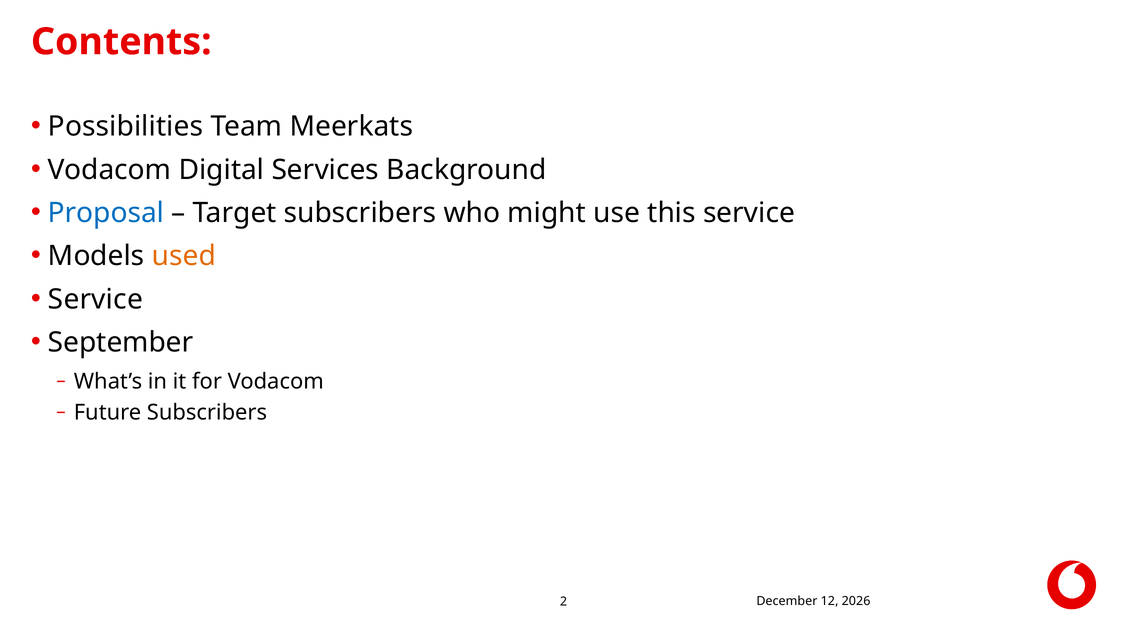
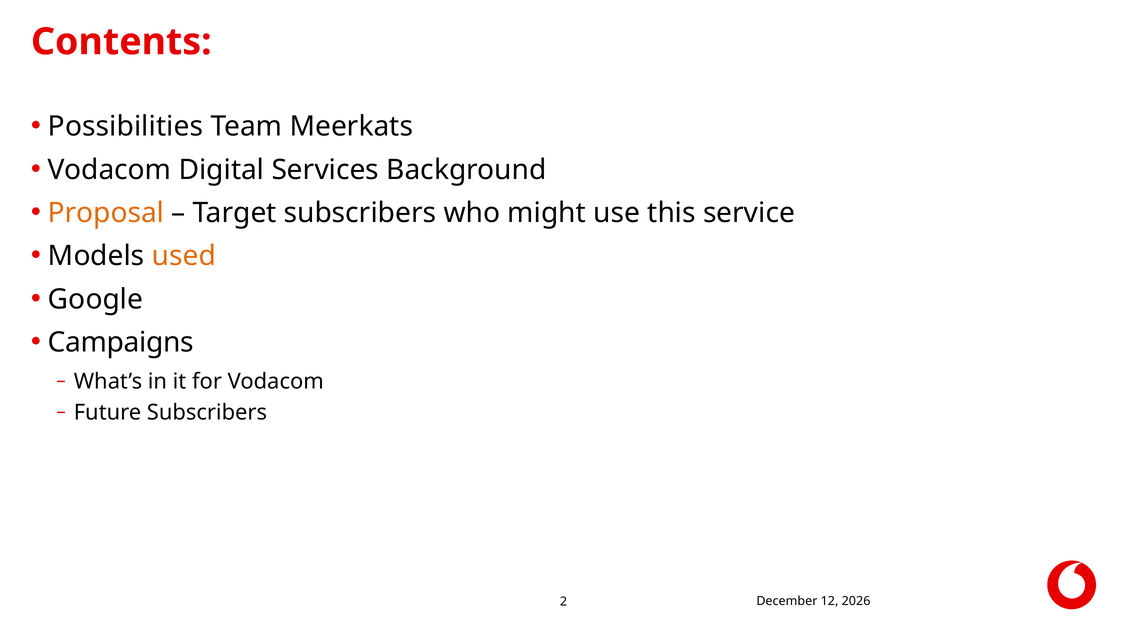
Proposal colour: blue -> orange
Service at (95, 299): Service -> Google
September: September -> Campaigns
